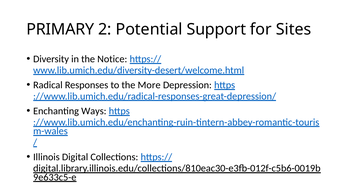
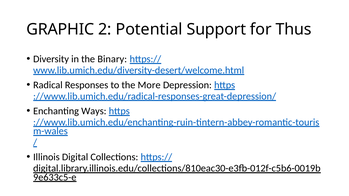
PRIMARY: PRIMARY -> GRAPHIC
Sites: Sites -> Thus
Notice: Notice -> Binary
